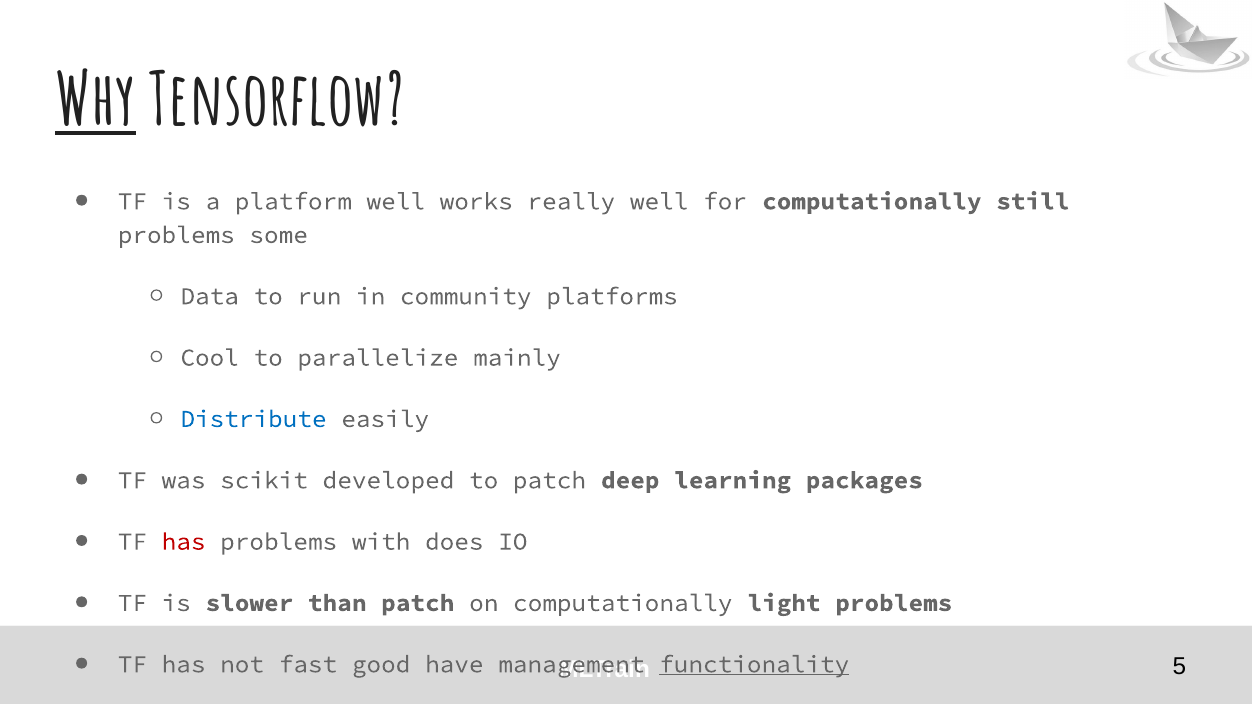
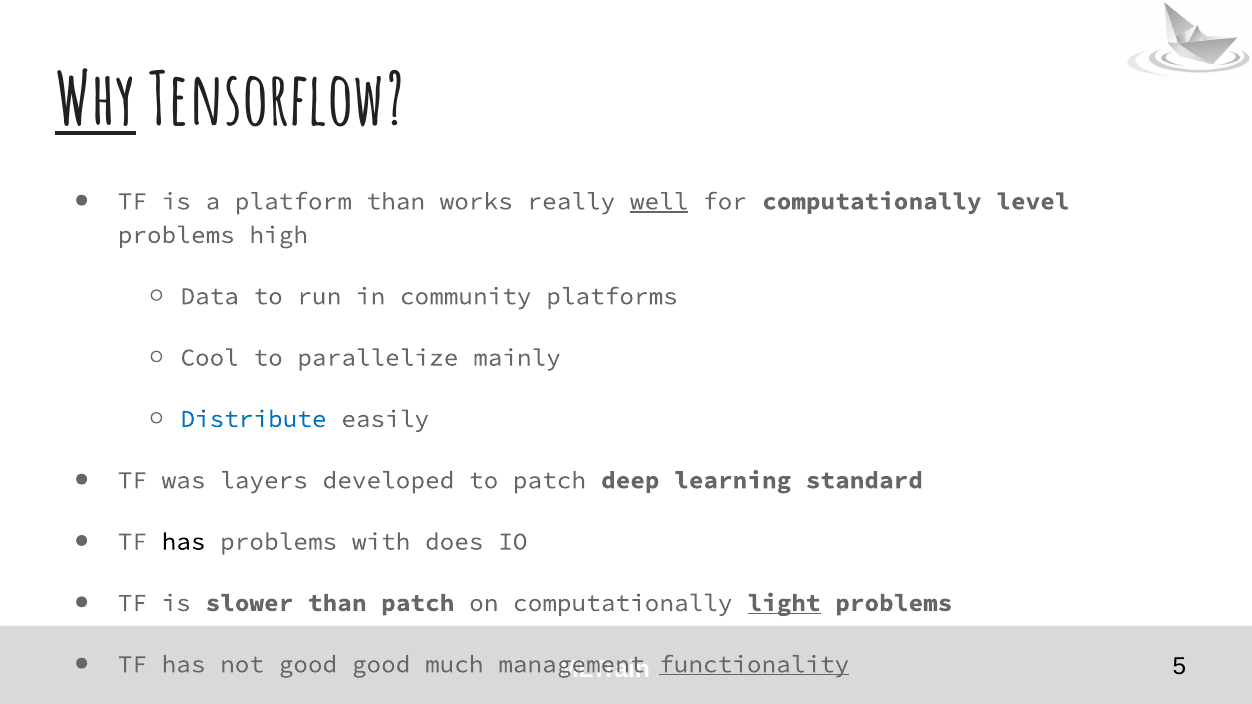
platform well: well -> than
well at (659, 201) underline: none -> present
still: still -> level
problems some: some -> high
scikit: scikit -> layers
packages: packages -> standard
has at (184, 542) colour: red -> black
light underline: none -> present
not fast: fast -> good
have: have -> much
